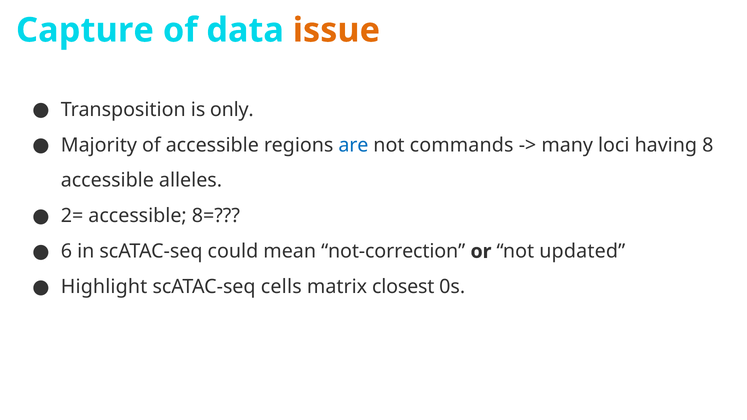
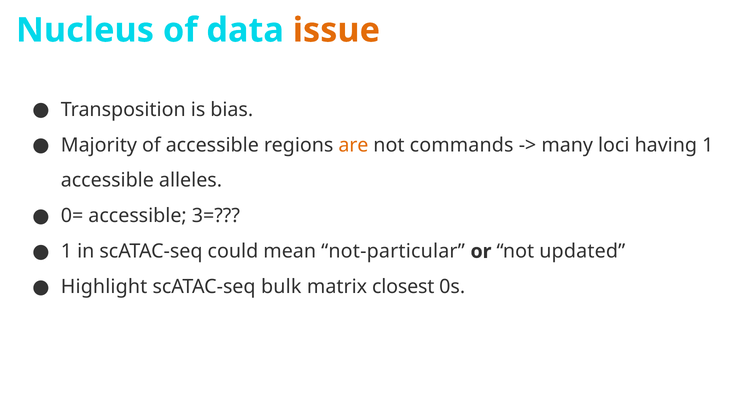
Capture: Capture -> Nucleus
only: only -> bias
are colour: blue -> orange
having 8: 8 -> 1
2=: 2= -> 0=
8=: 8= -> 3=
6 at (66, 252): 6 -> 1
not-correction: not-correction -> not-particular
cells: cells -> bulk
